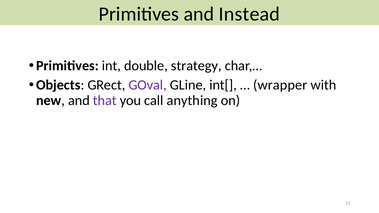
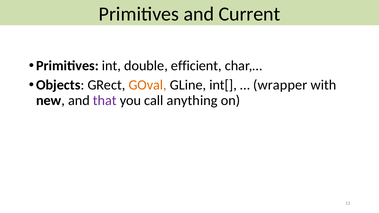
Instead: Instead -> Current
strategy: strategy -> efficient
GOval colour: purple -> orange
